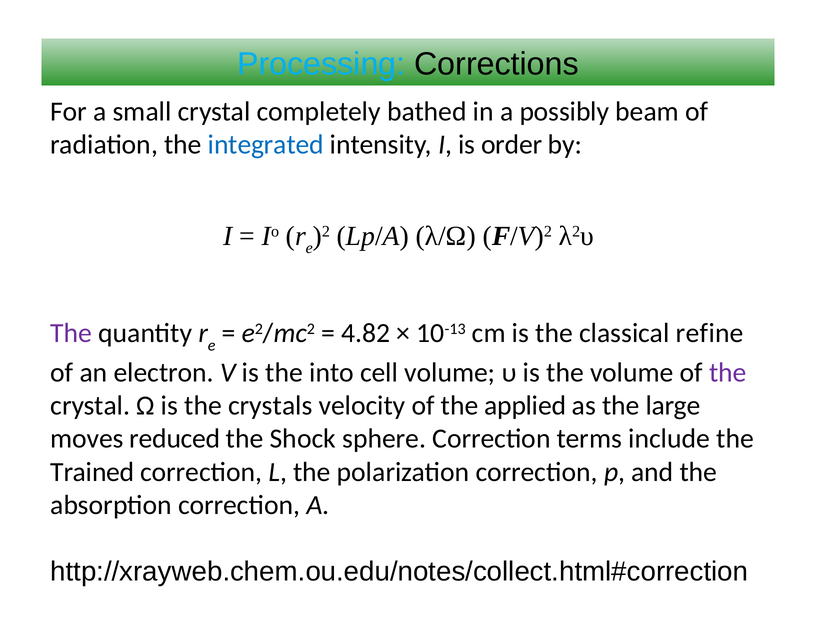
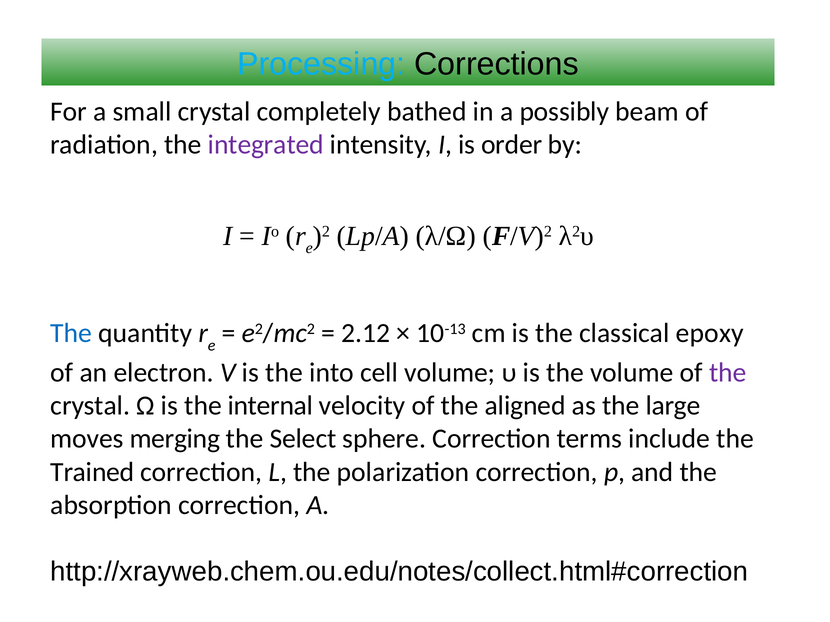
integrated colour: blue -> purple
The at (71, 334) colour: purple -> blue
4.82: 4.82 -> 2.12
refine: refine -> epoxy
crystals: crystals -> internal
applied: applied -> aligned
reduced: reduced -> merging
Shock: Shock -> Select
